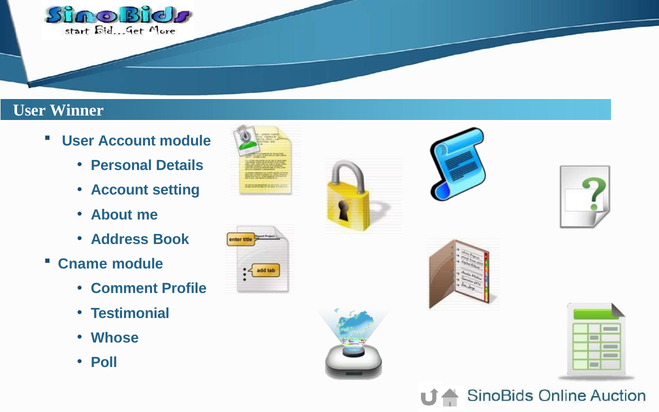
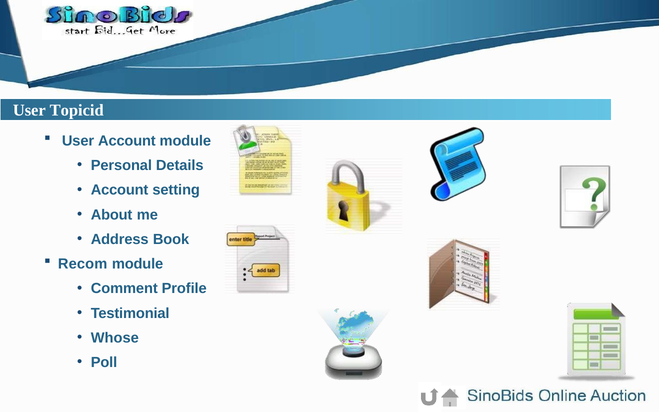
Winner: Winner -> Topicid
Cname: Cname -> Recom
